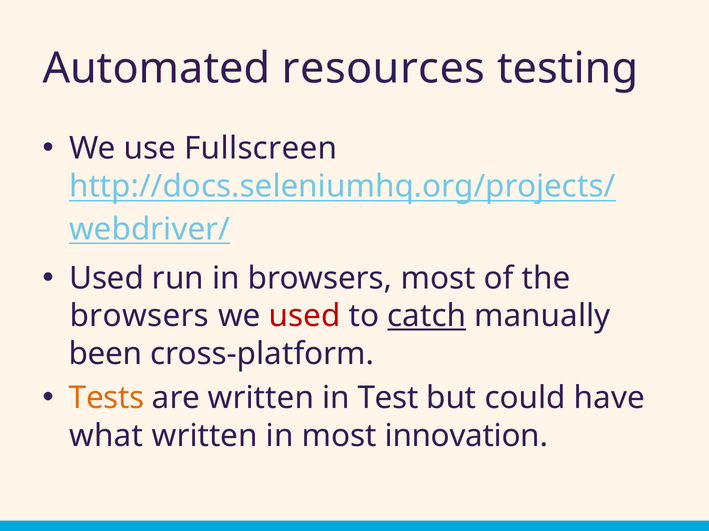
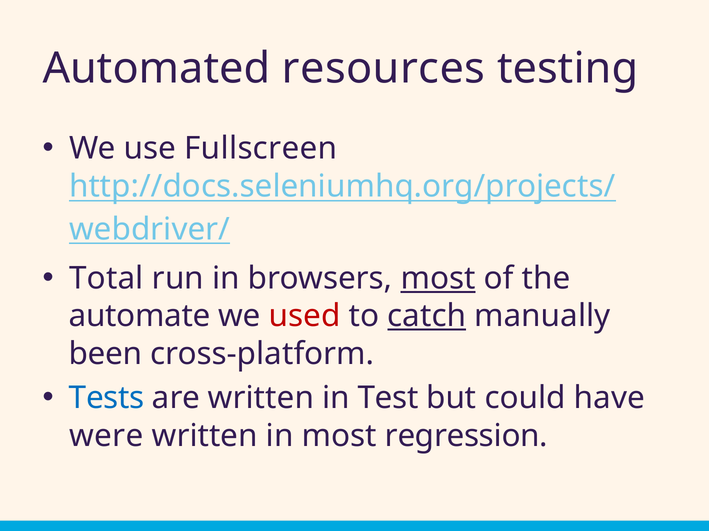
Used at (107, 279): Used -> Total
most at (438, 279) underline: none -> present
browsers at (139, 316): browsers -> automate
Tests colour: orange -> blue
what: what -> were
innovation: innovation -> regression
